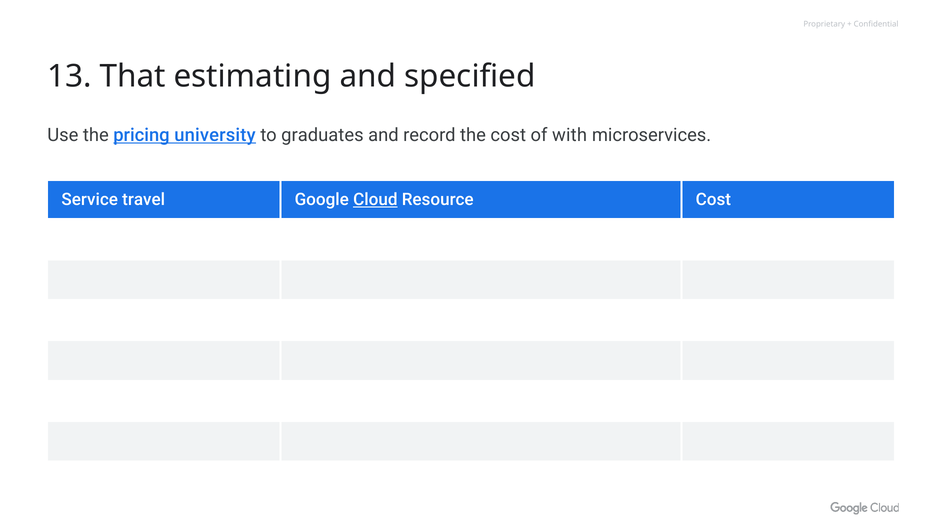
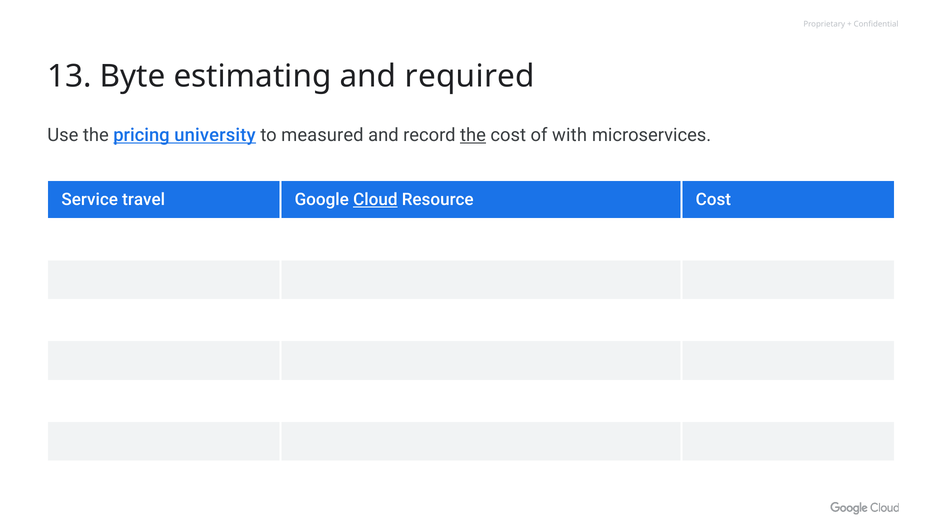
That: That -> Byte
specified: specified -> required
graduates: graduates -> measured
the at (473, 135) underline: none -> present
